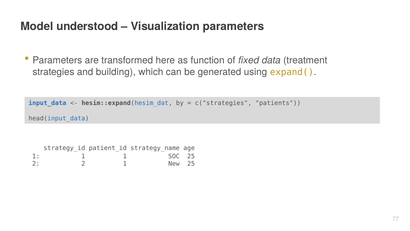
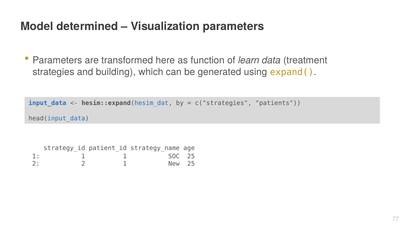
understood: understood -> determined
fixed: fixed -> learn
